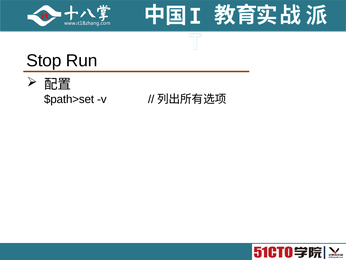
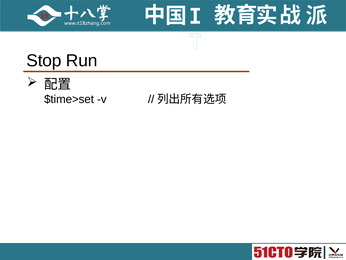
$path>set: $path>set -> $time>set
